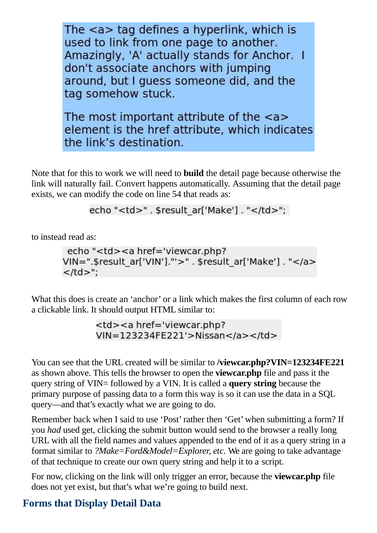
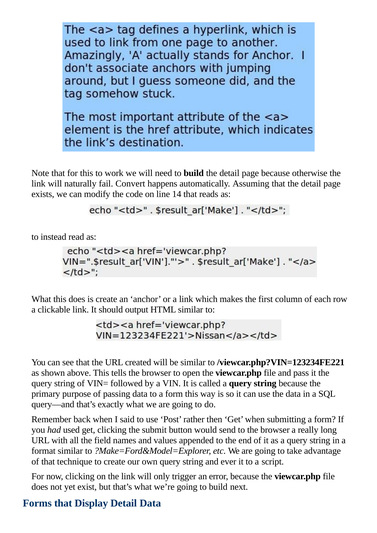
54: 54 -> 14
help: help -> ever
